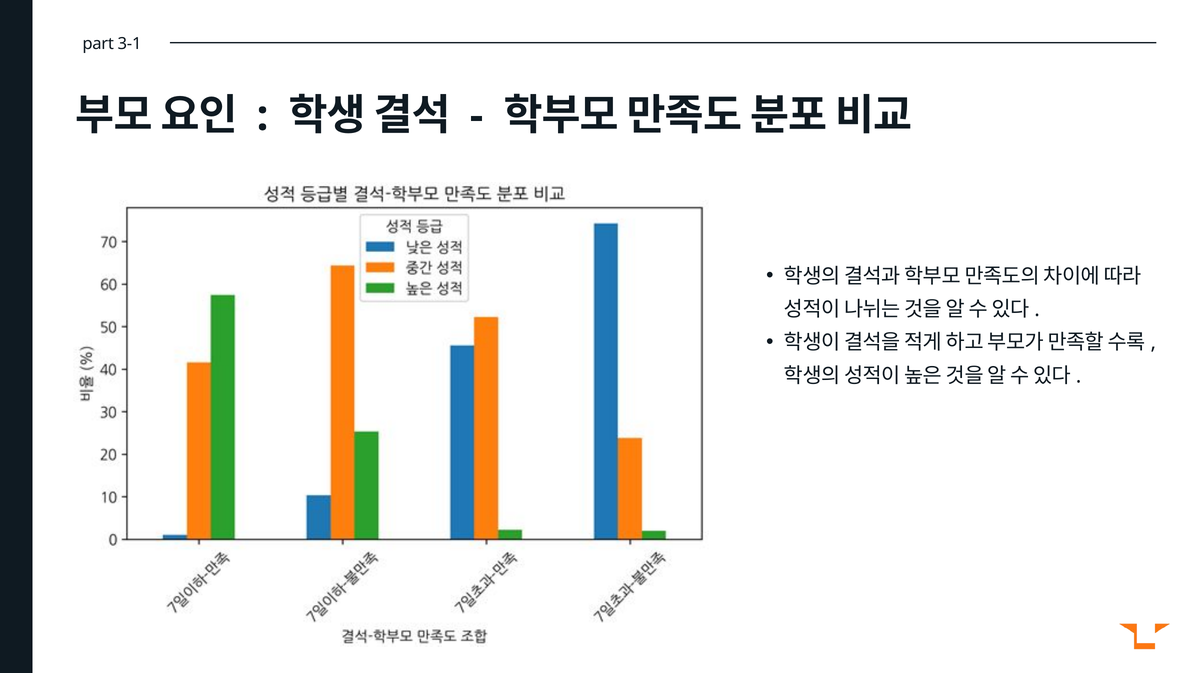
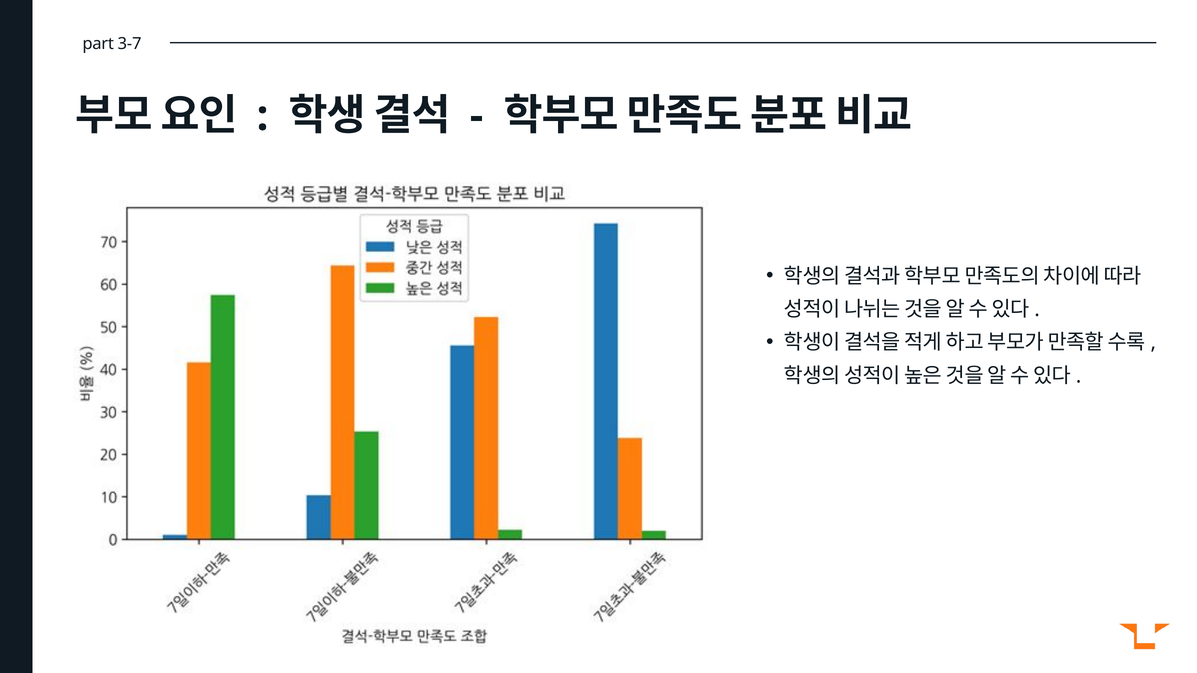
3-1: 3-1 -> 3-7
